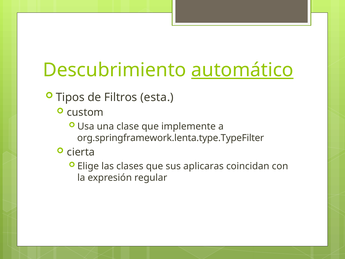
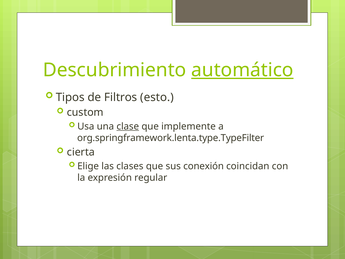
esta: esta -> esto
clase underline: none -> present
aplicaras: aplicaras -> conexión
